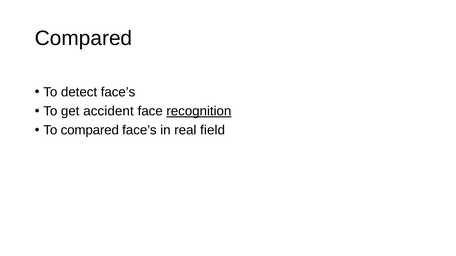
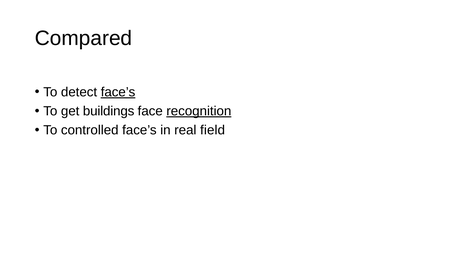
face’s at (118, 92) underline: none -> present
accident: accident -> buildings
To compared: compared -> controlled
